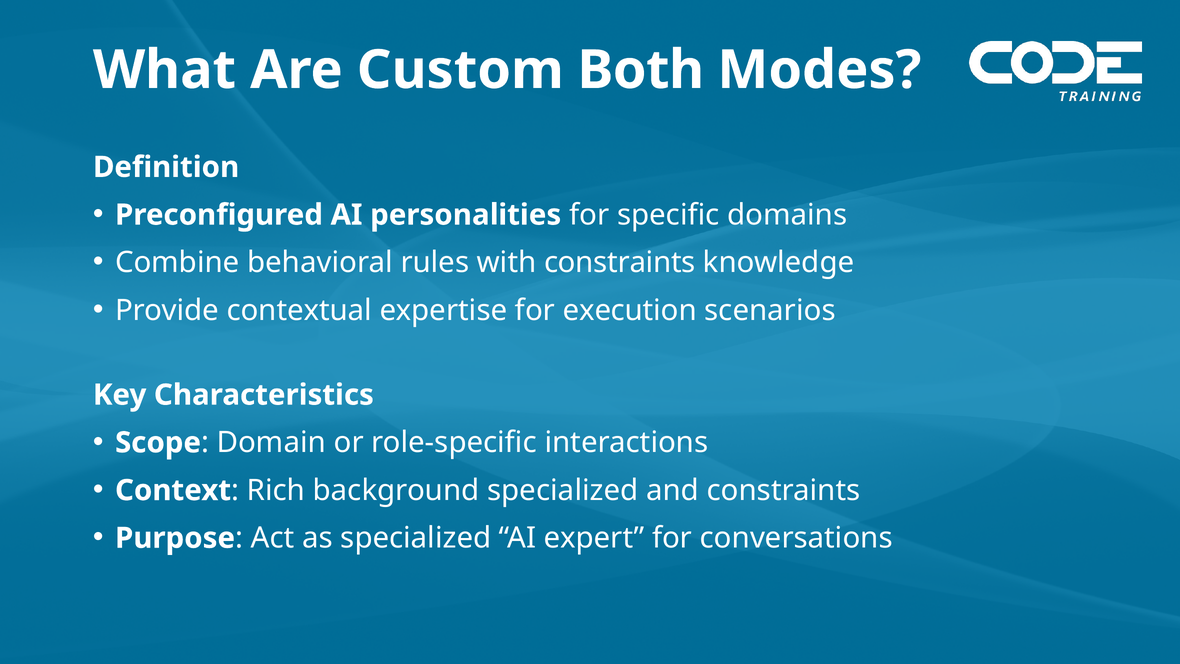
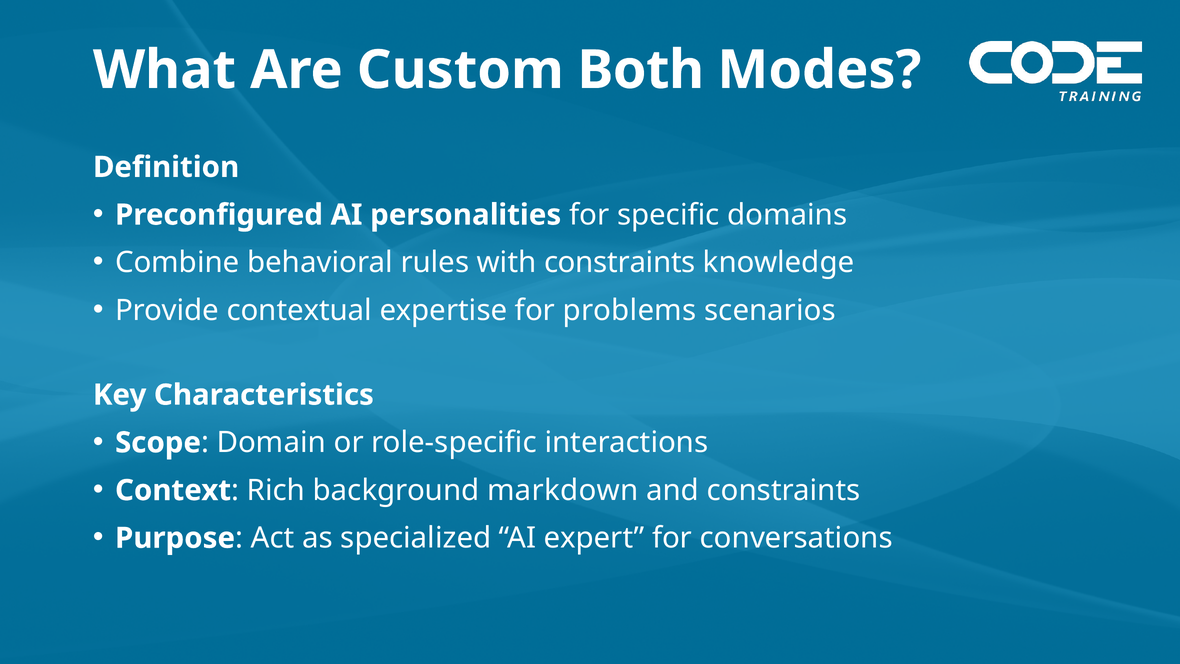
execution: execution -> problems
background specialized: specialized -> markdown
